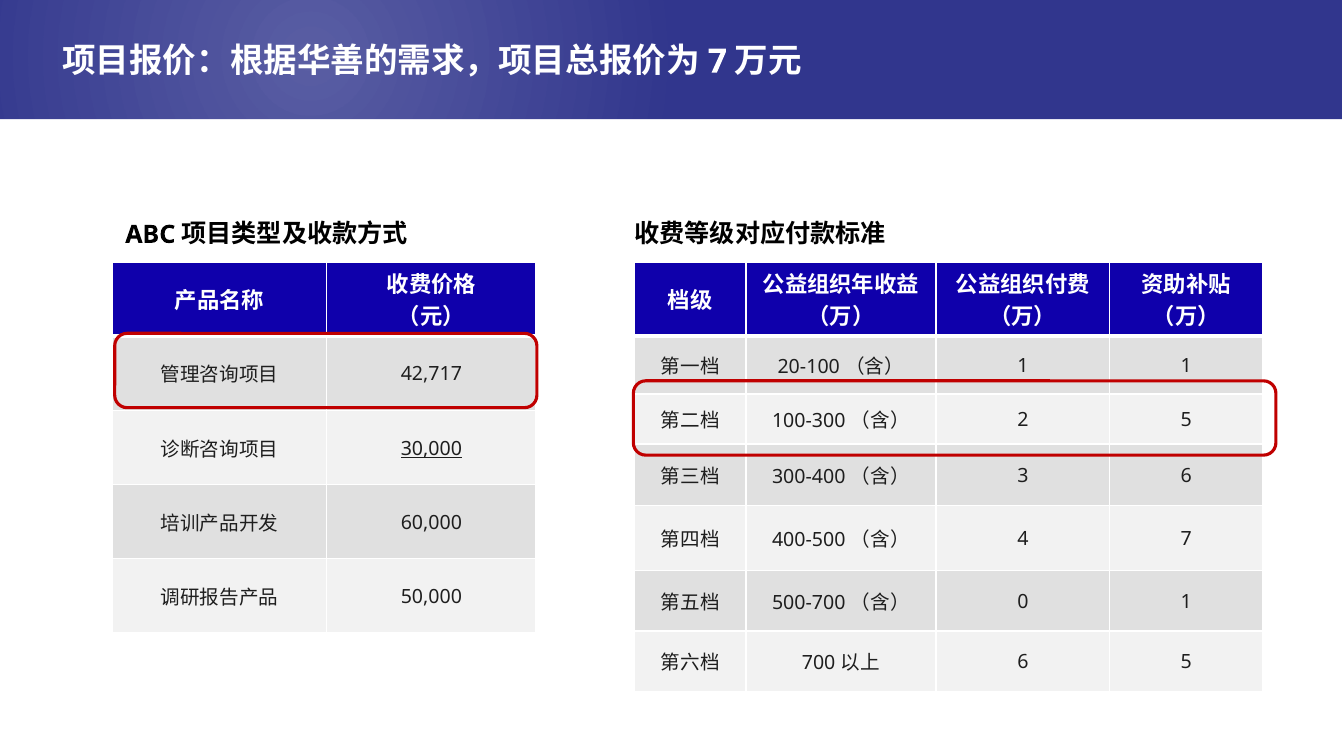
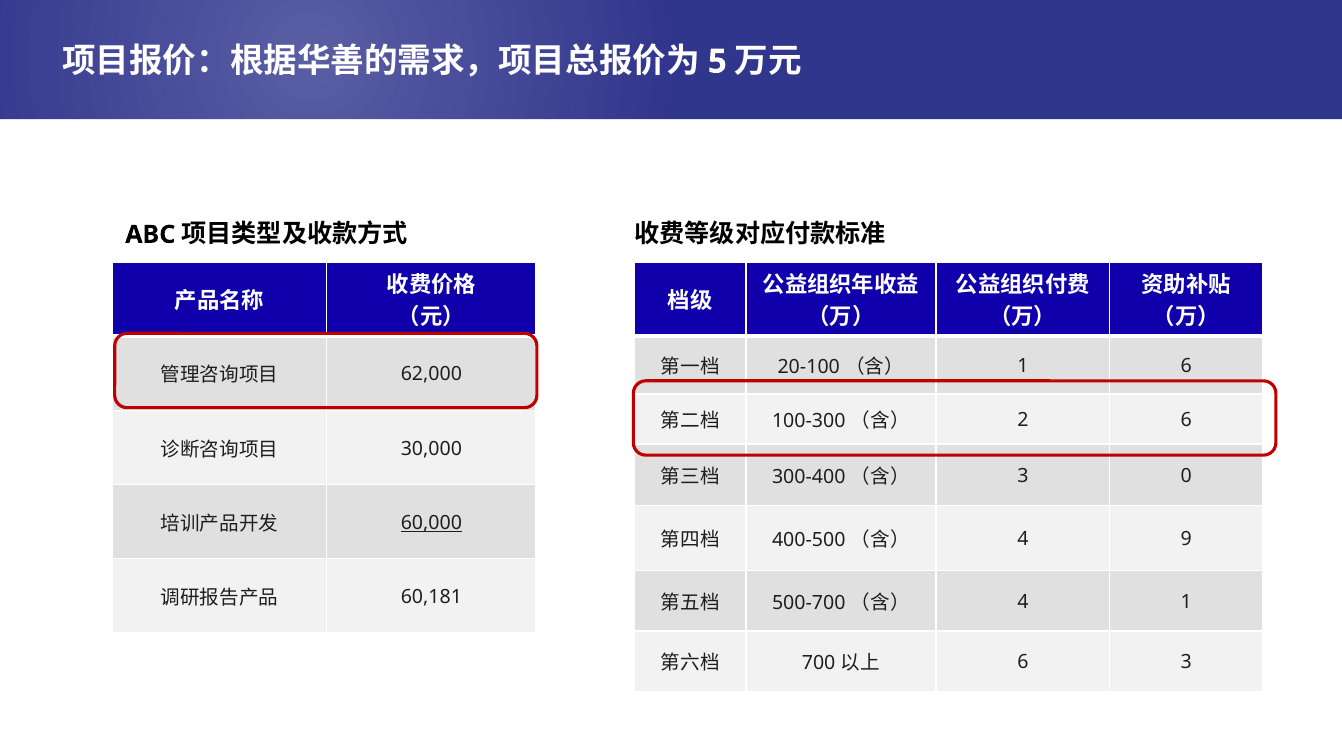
7 at (717, 62): 7 -> 5
1 1: 1 -> 6
42,717: 42,717 -> 62,000
2 5: 5 -> 6
30,000 underline: present -> none
3 6: 6 -> 0
60,000 underline: none -> present
4 7: 7 -> 9
50,000: 50,000 -> 60,181
0 at (1023, 602): 0 -> 4
6 5: 5 -> 3
